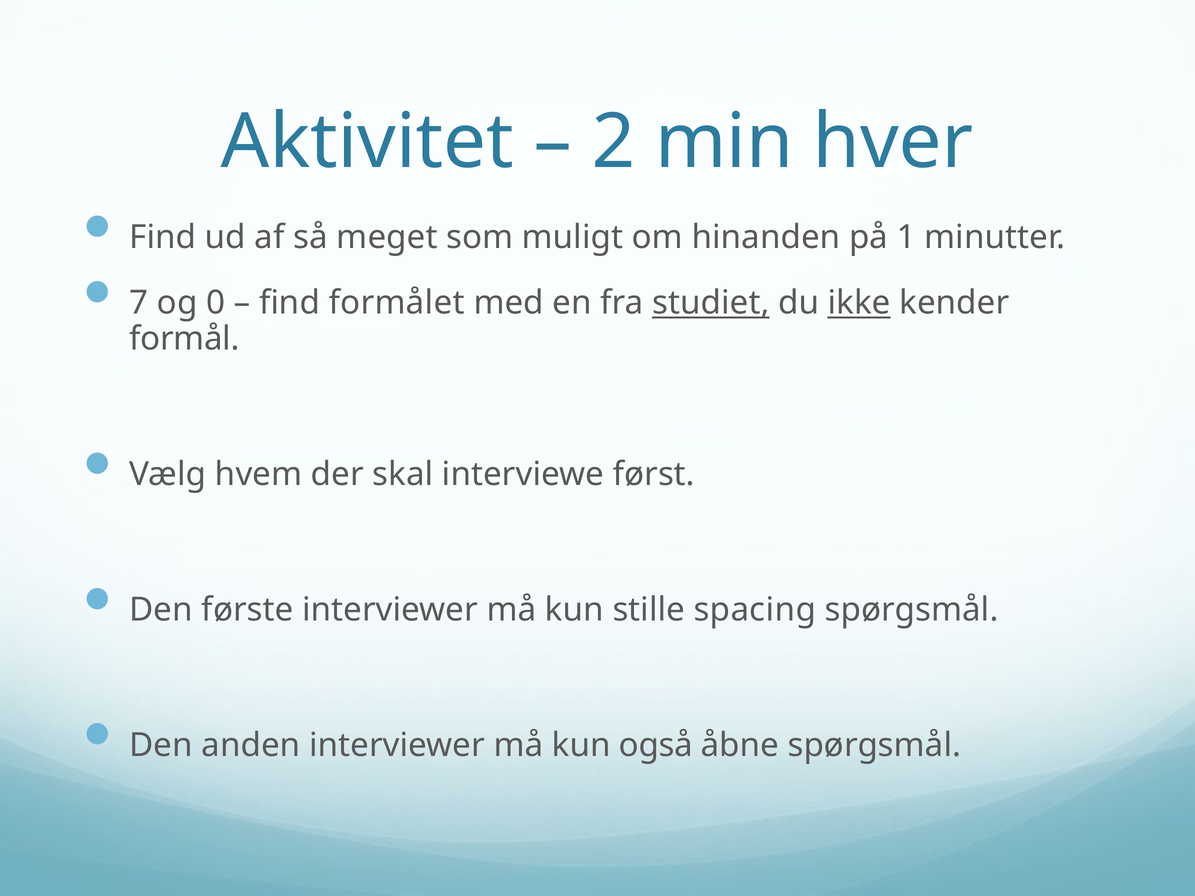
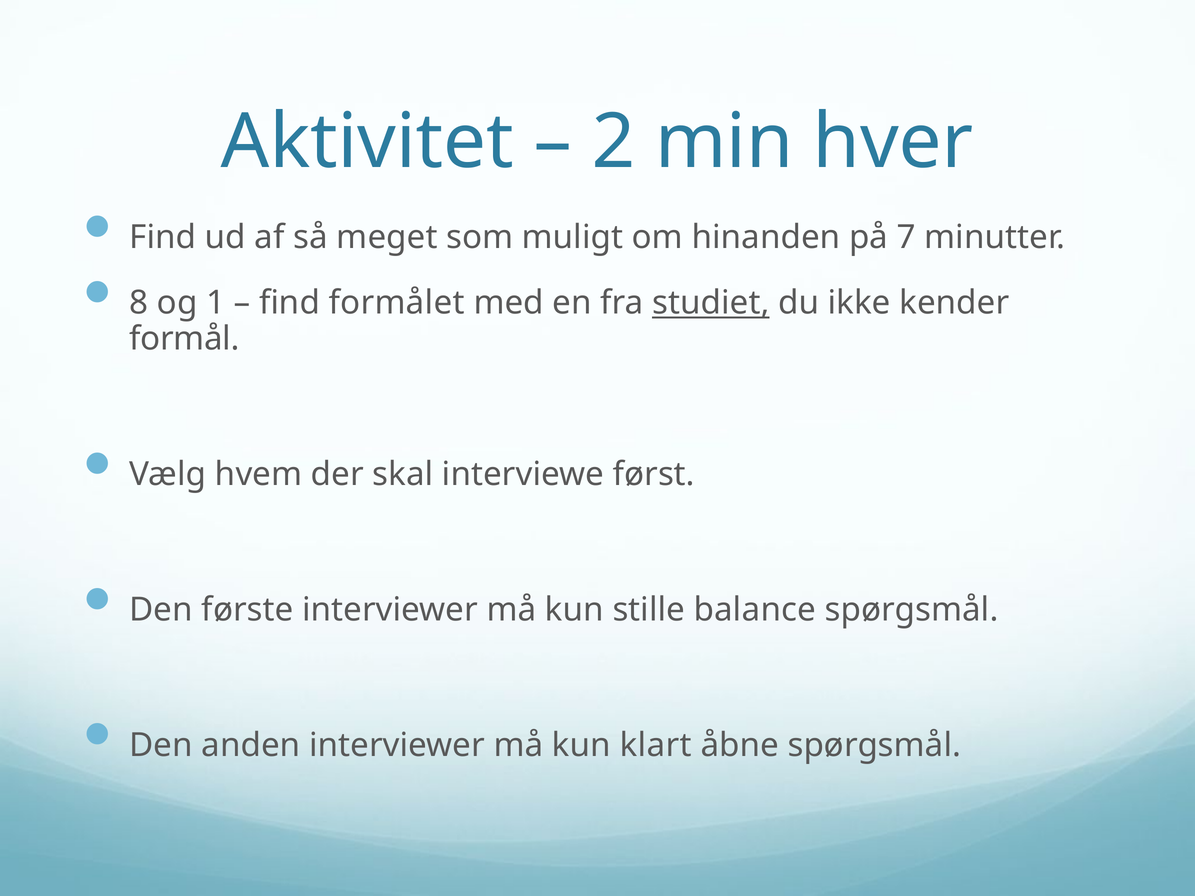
1: 1 -> 7
7: 7 -> 8
0: 0 -> 1
ikke underline: present -> none
spacing: spacing -> balance
også: også -> klart
